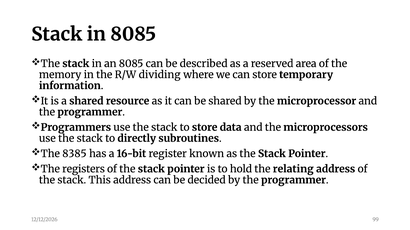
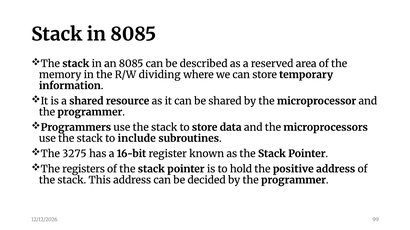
directly: directly -> include
8385: 8385 -> 3275
relating: relating -> positive
